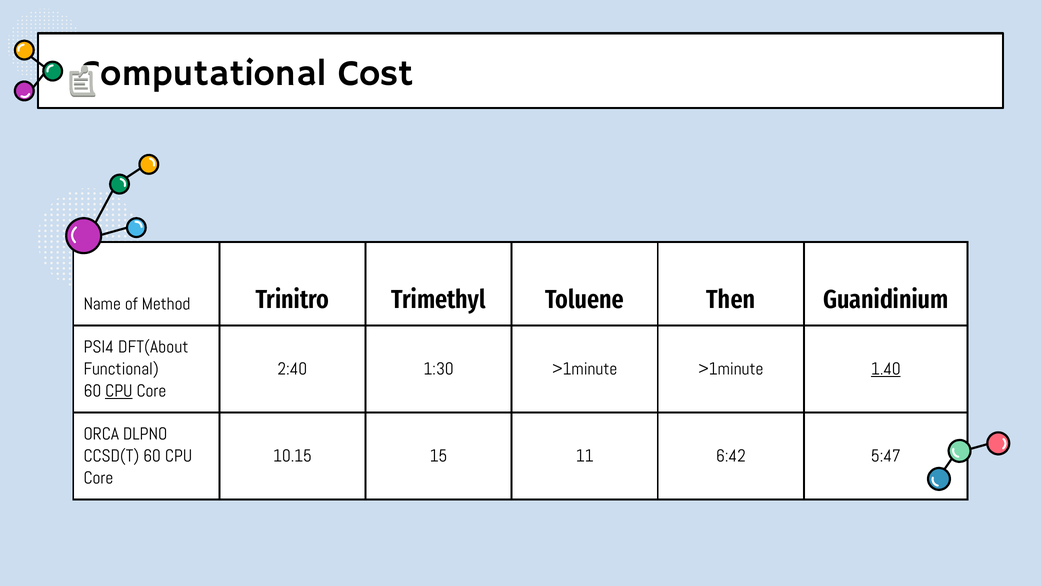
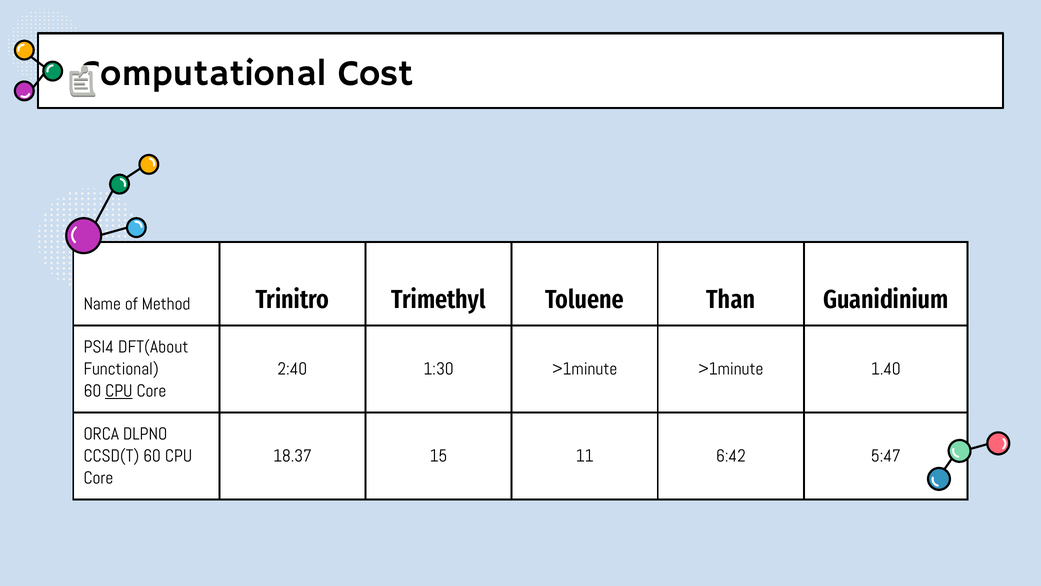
Then: Then -> Than
1.40 underline: present -> none
10.15: 10.15 -> 18.37
